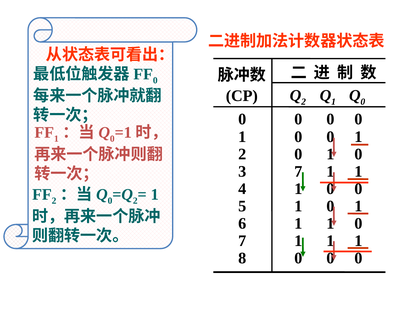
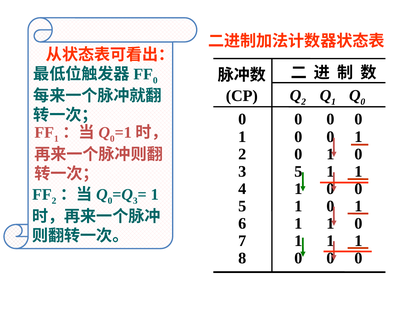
3 7: 7 -> 5
2 at (135, 201): 2 -> 3
